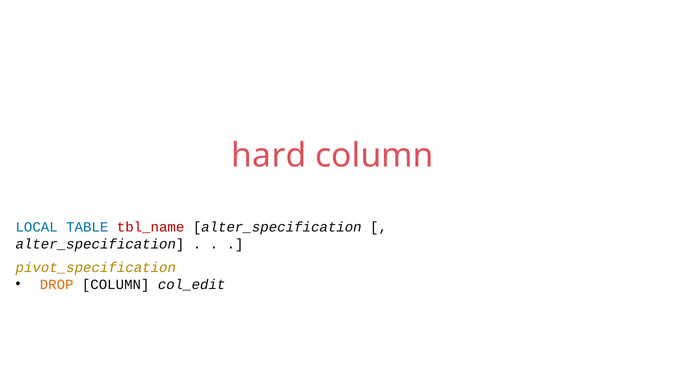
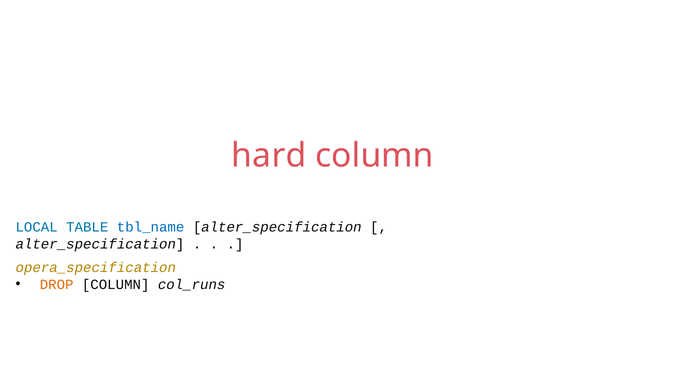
tbl_name colour: red -> blue
pivot_specification: pivot_specification -> opera_specification
col_edit: col_edit -> col_runs
